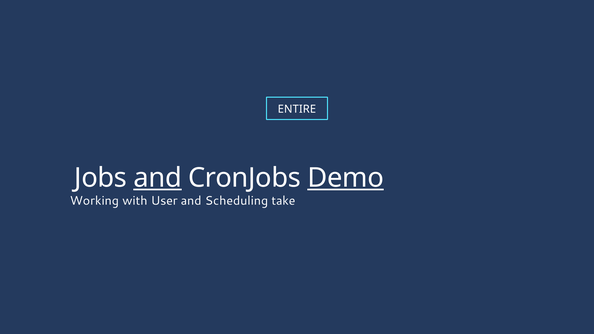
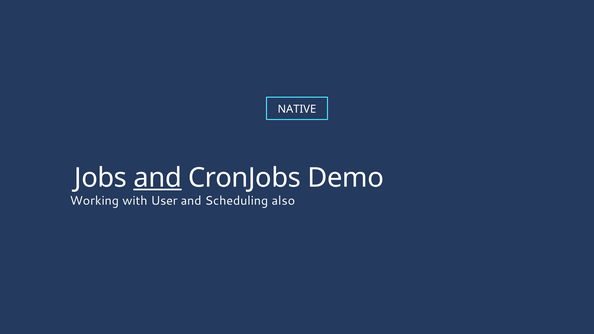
ENTIRE: ENTIRE -> NATIVE
Demo underline: present -> none
take: take -> also
